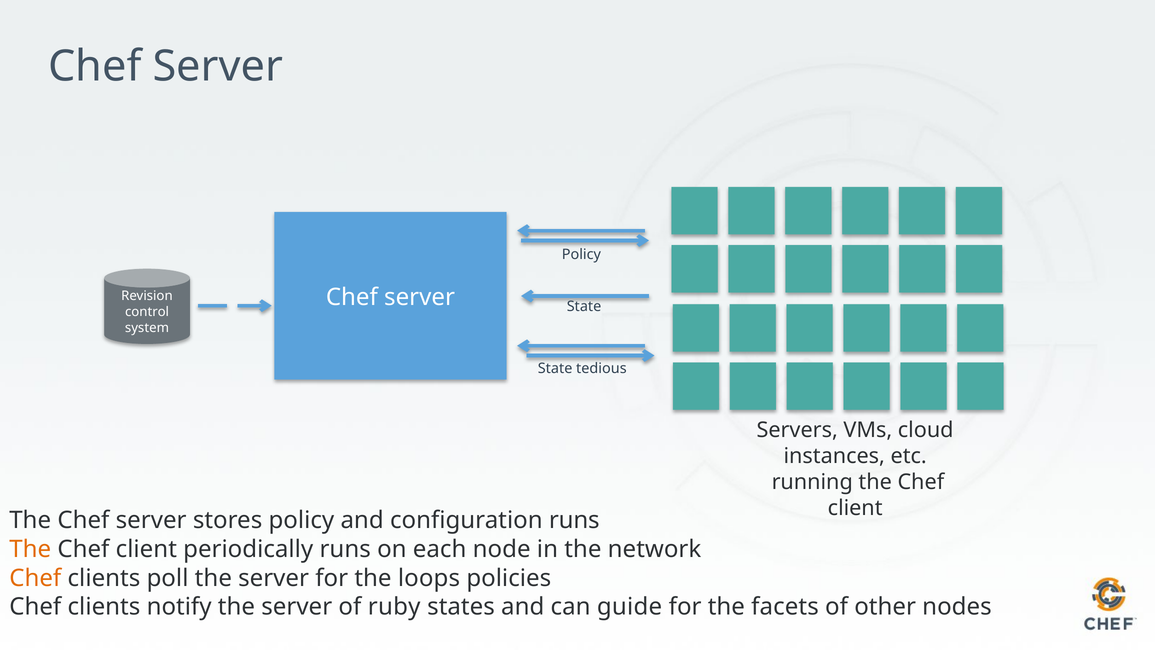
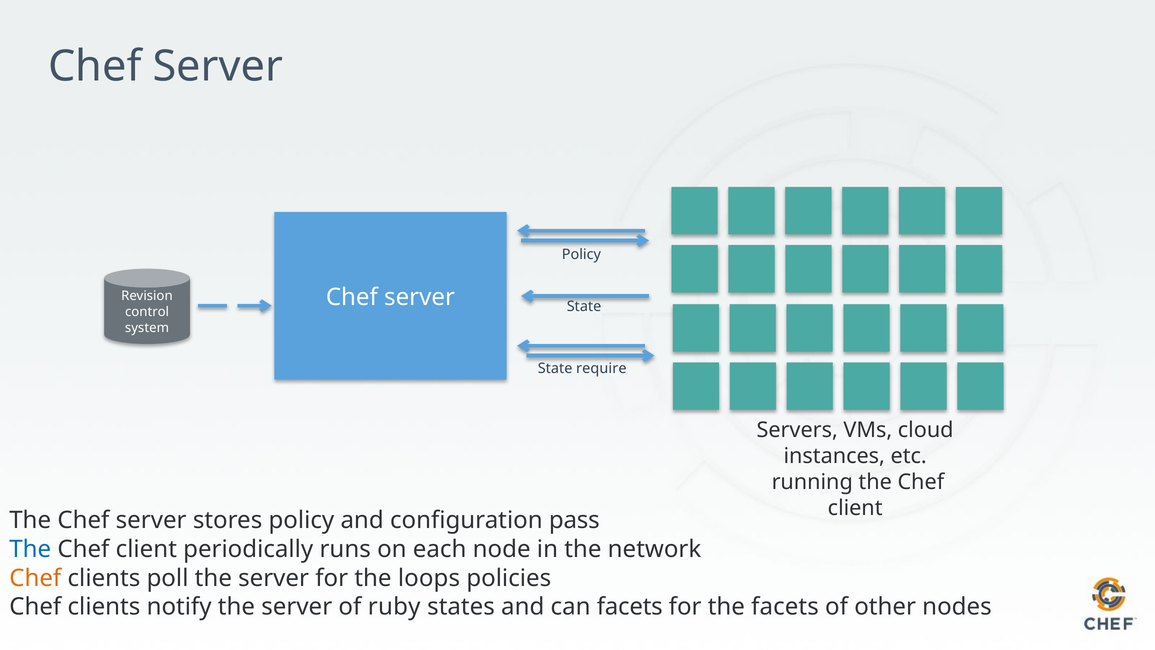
tedious: tedious -> require
configuration runs: runs -> pass
The at (30, 549) colour: orange -> blue
can guide: guide -> facets
